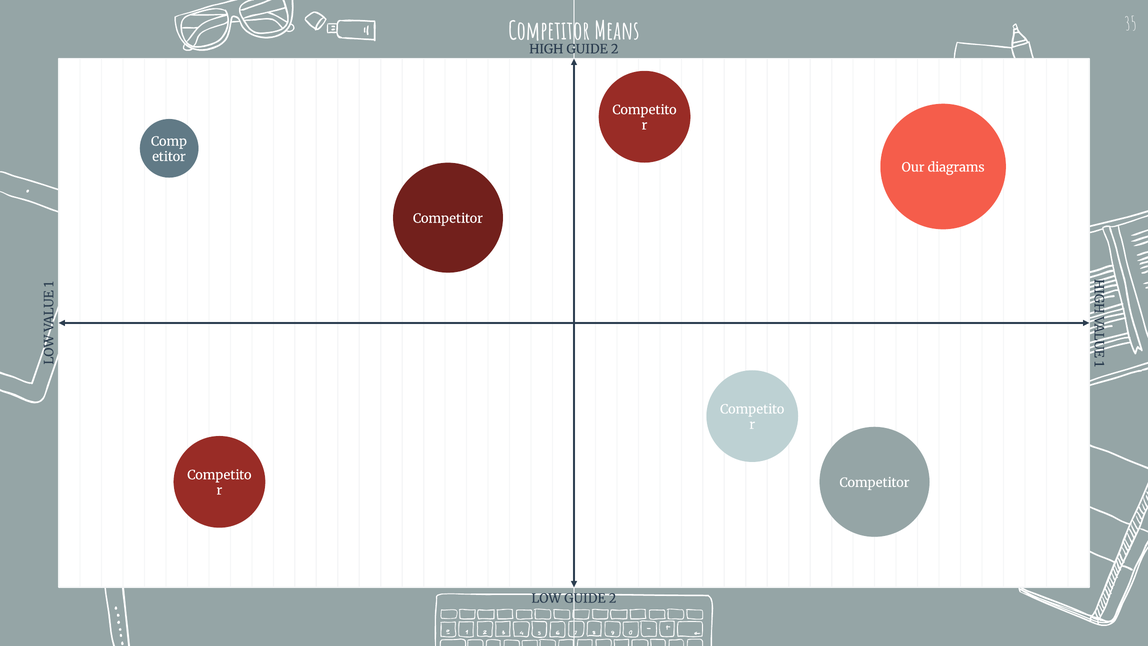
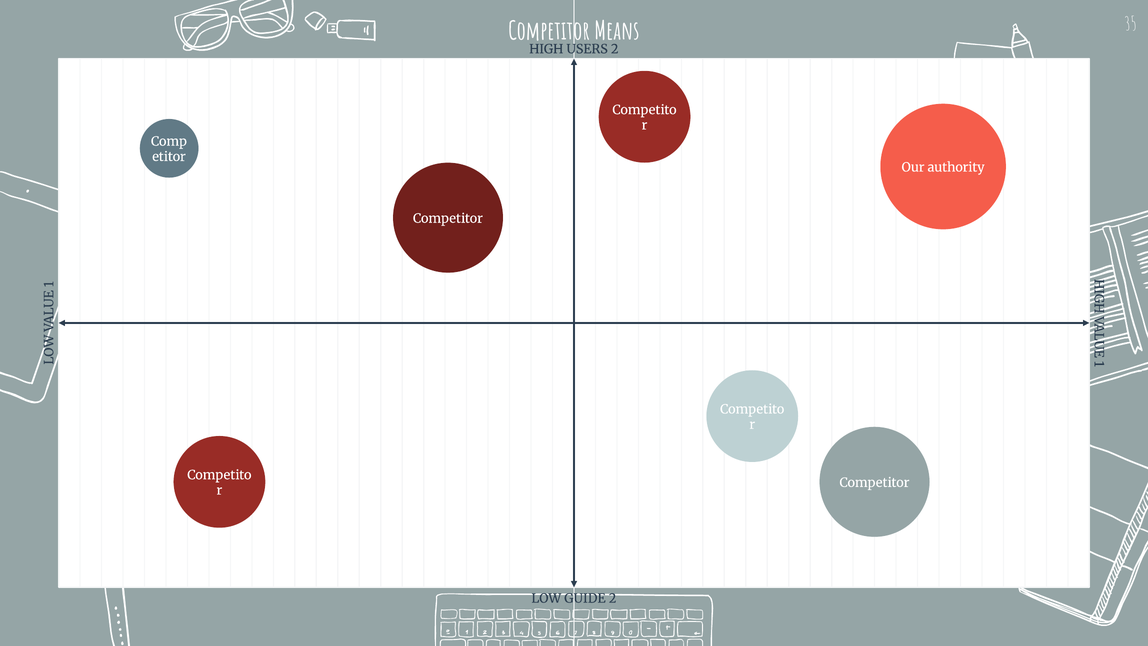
HIGH GUIDE: GUIDE -> USERS
diagrams: diagrams -> authority
